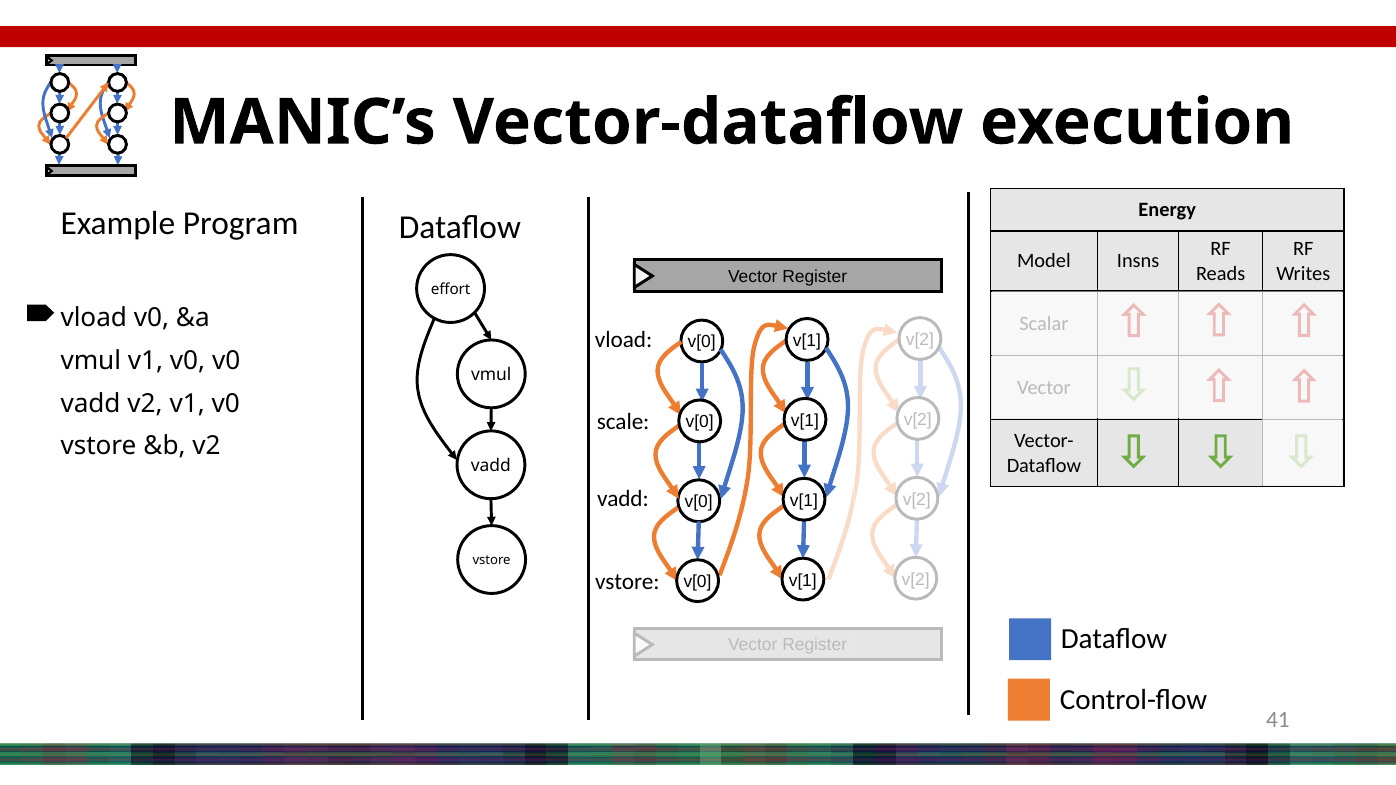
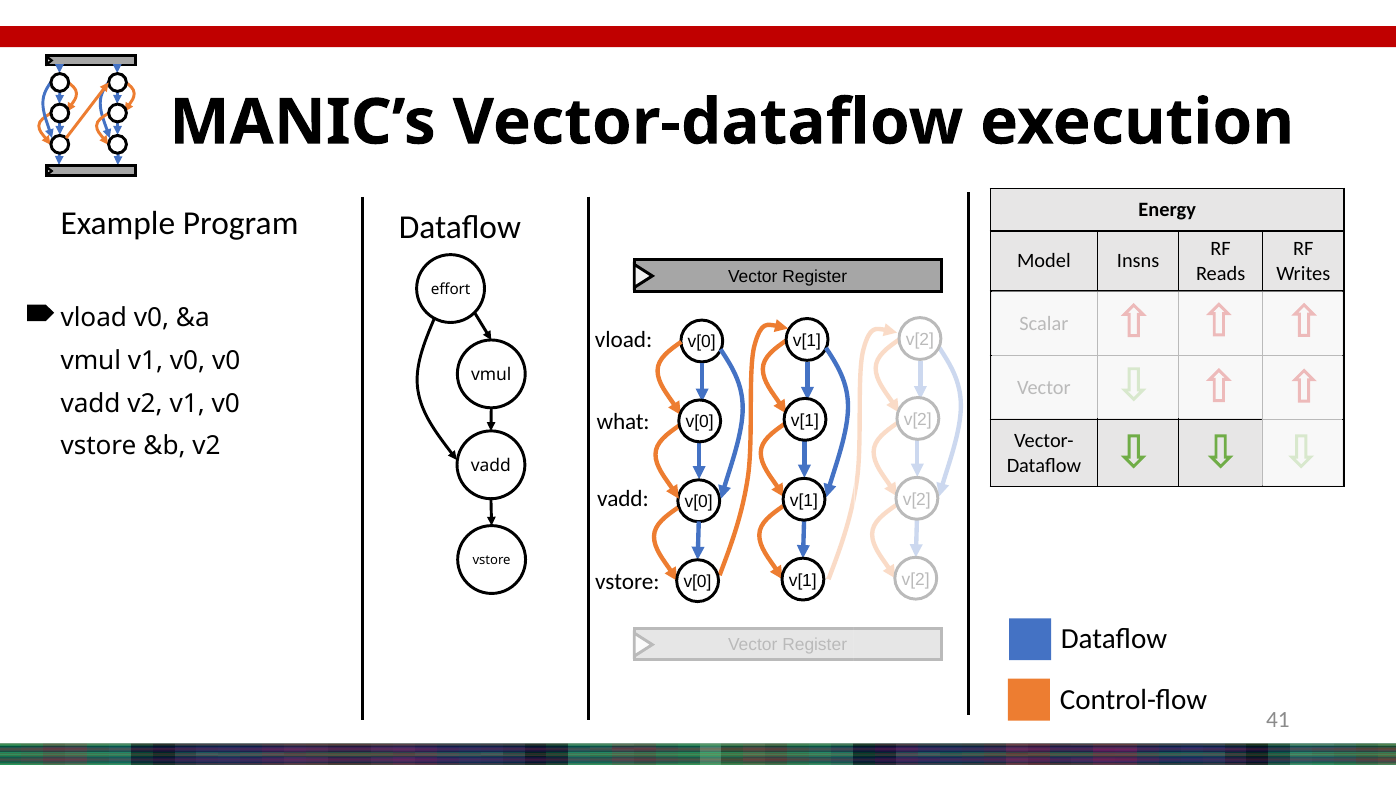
scale: scale -> what
